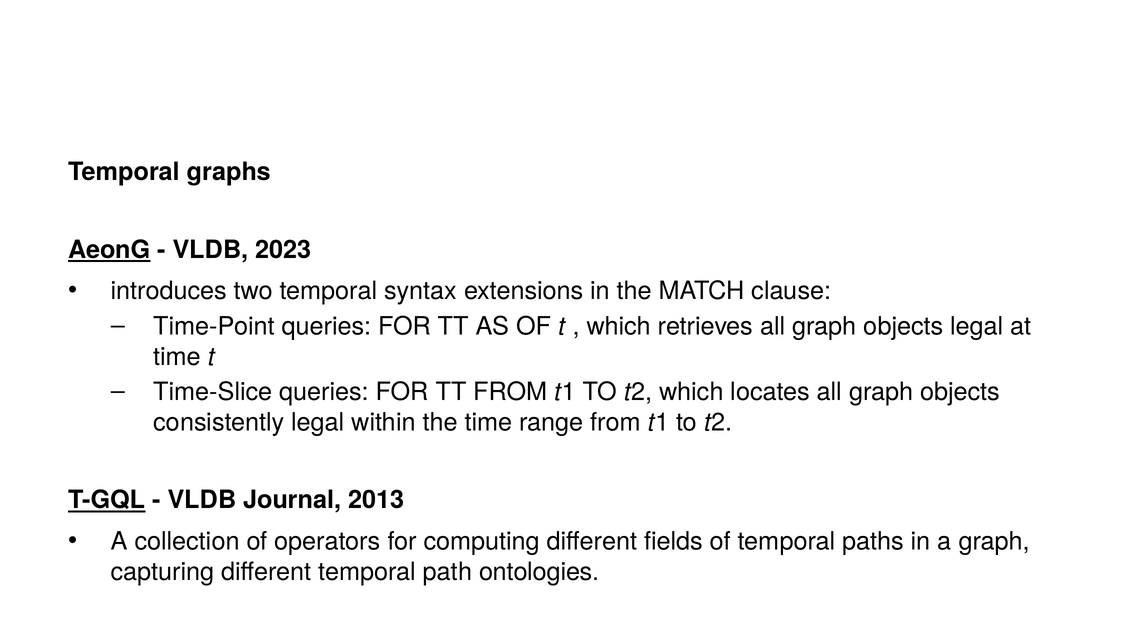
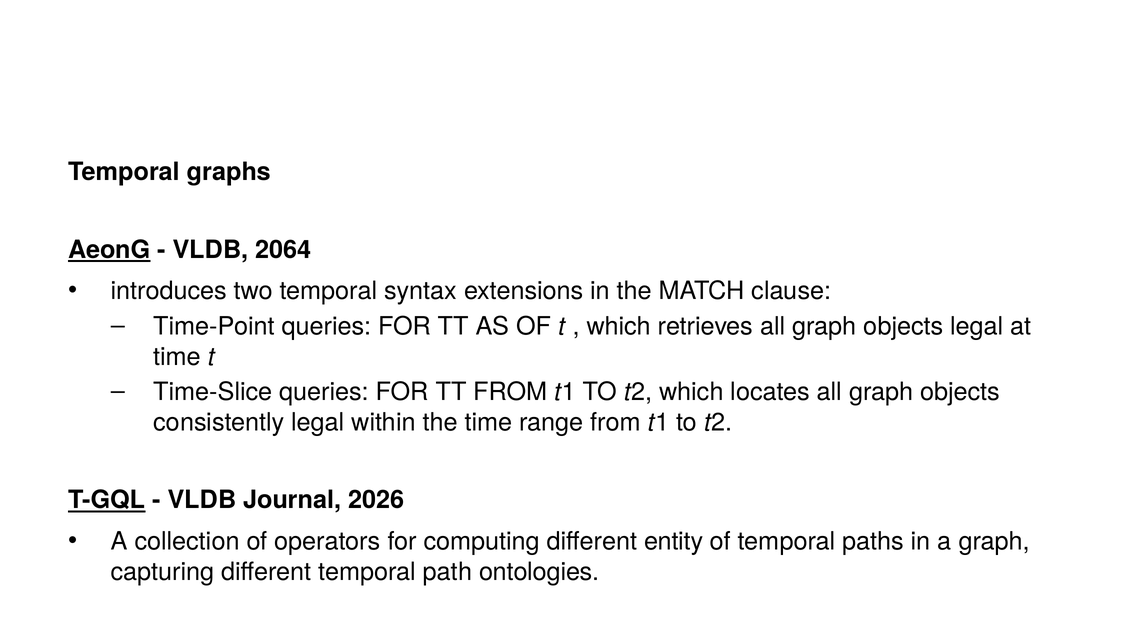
2023: 2023 -> 2064
2013: 2013 -> 2026
fields: fields -> entity
